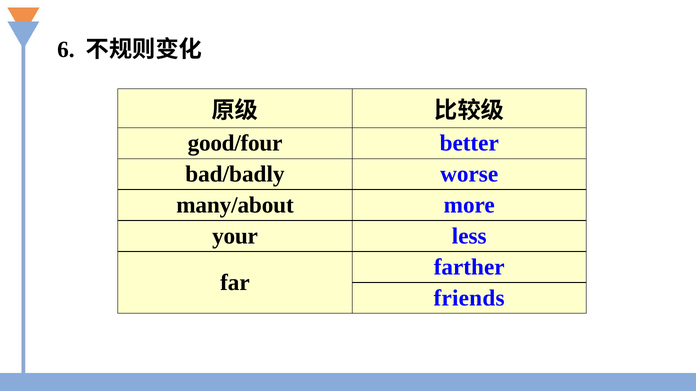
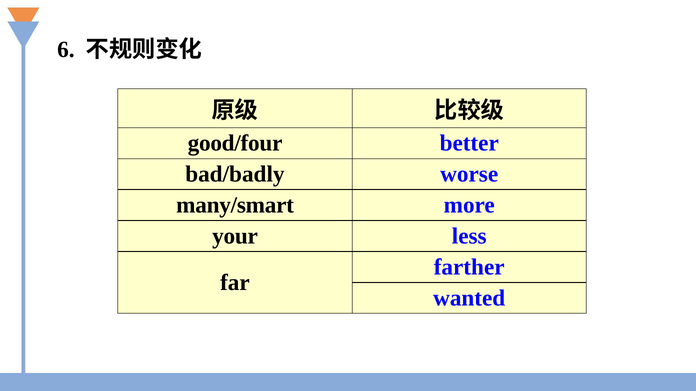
many/about: many/about -> many/smart
friends: friends -> wanted
